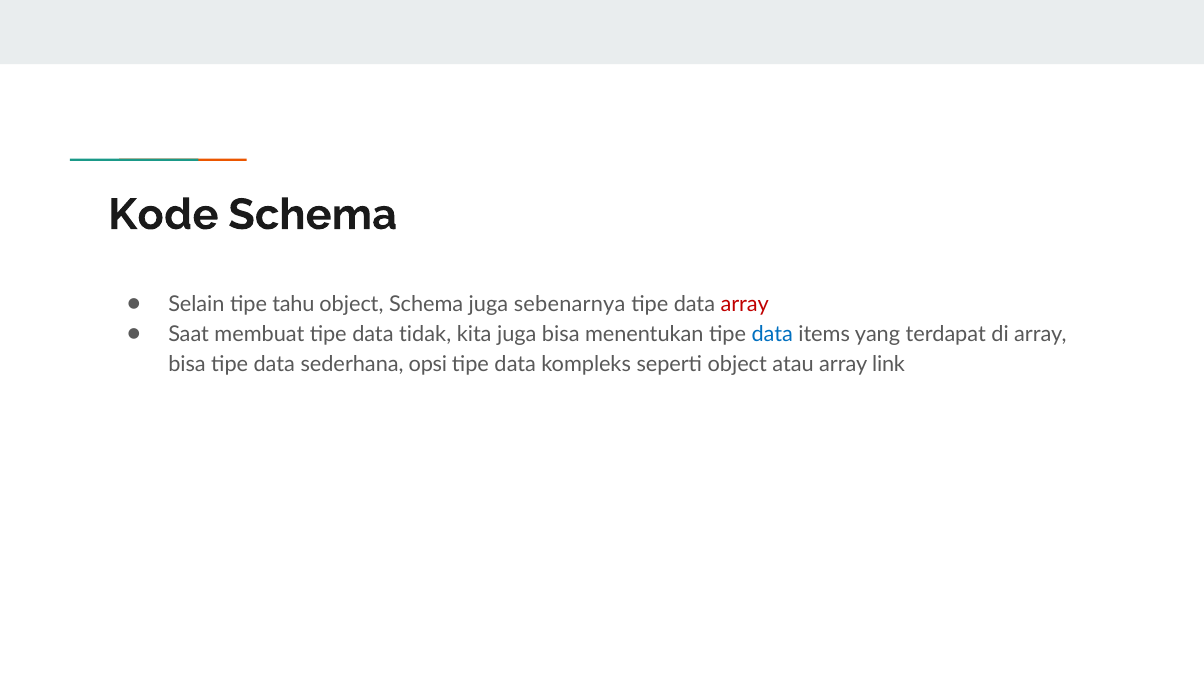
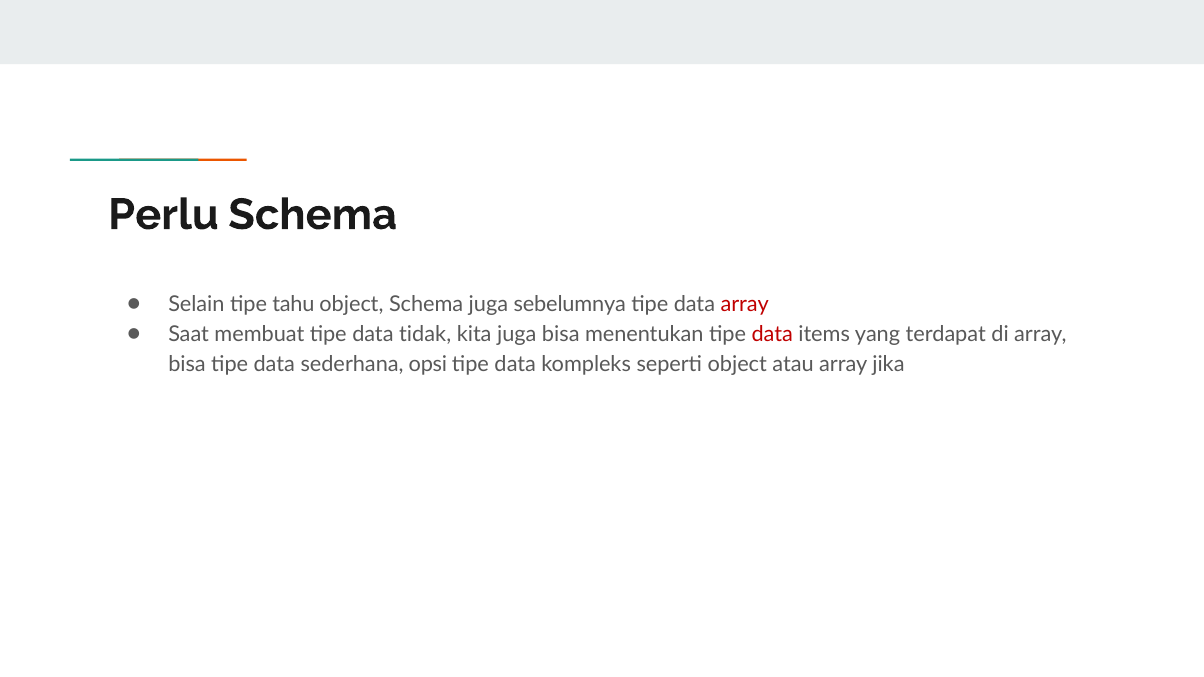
Kode: Kode -> Perlu
sebenarnya: sebenarnya -> sebelumnya
data at (772, 334) colour: blue -> red
link: link -> jika
